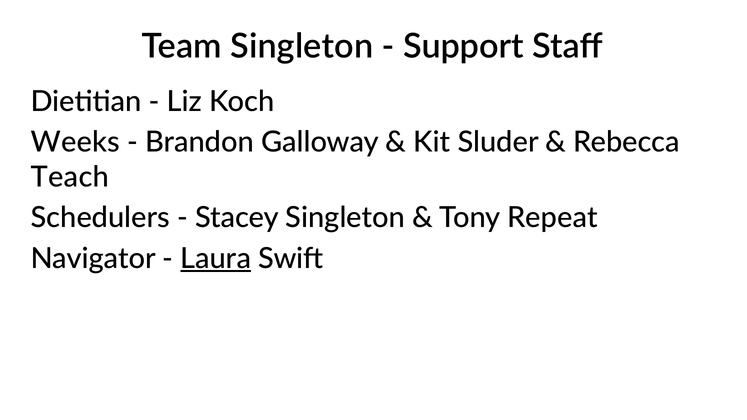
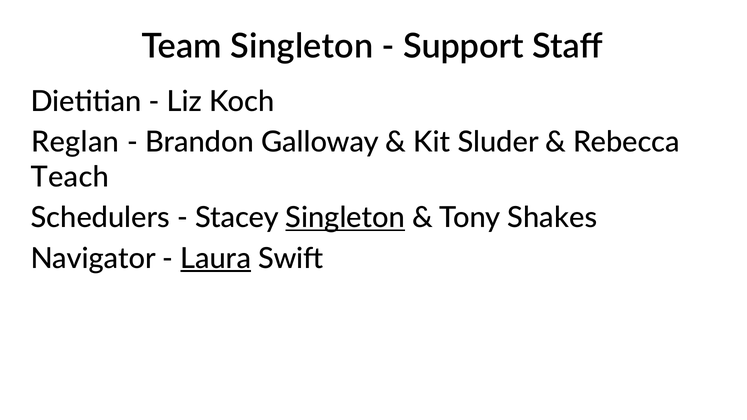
Weeks: Weeks -> Reglan
Singleton at (345, 218) underline: none -> present
Repeat: Repeat -> Shakes
